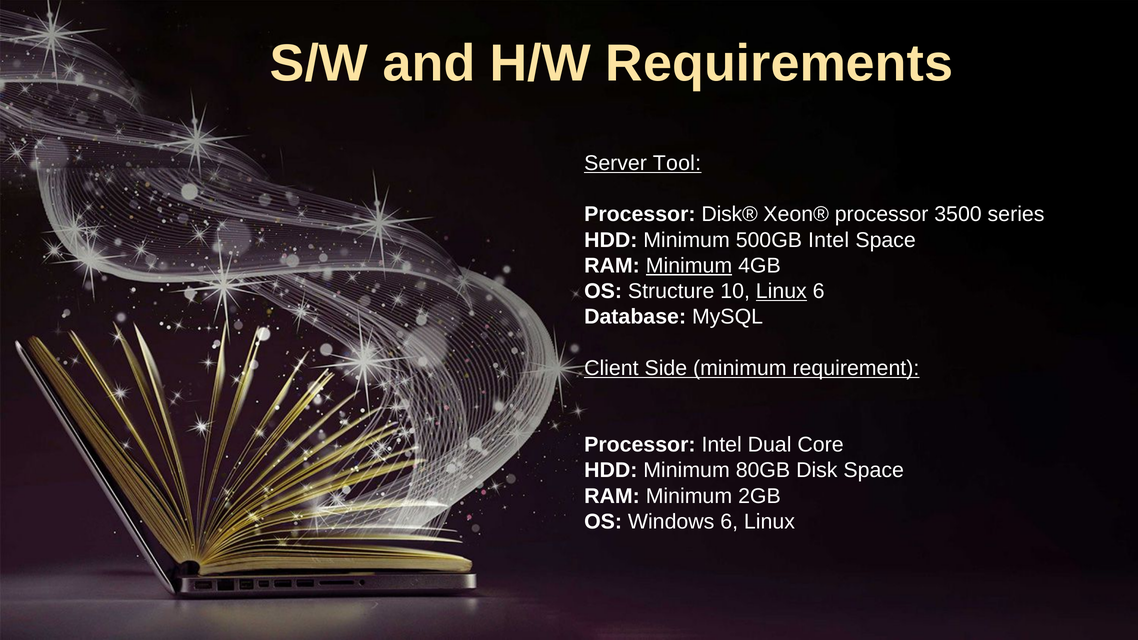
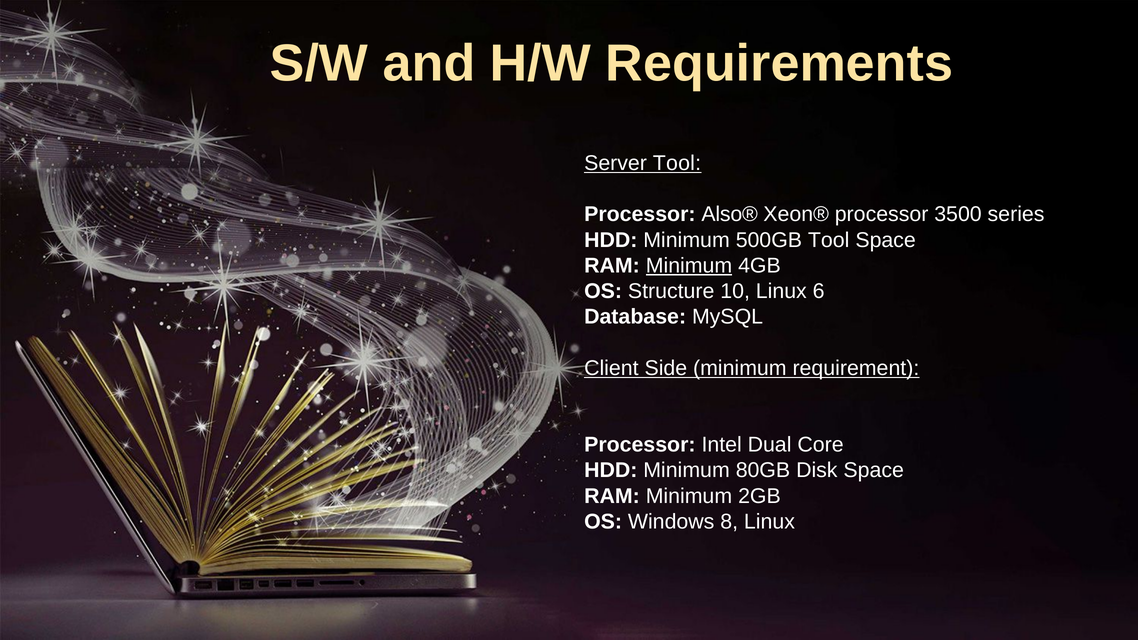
Disk®: Disk® -> Also®
500GB Intel: Intel -> Tool
Linux at (781, 291) underline: present -> none
Windows 6: 6 -> 8
